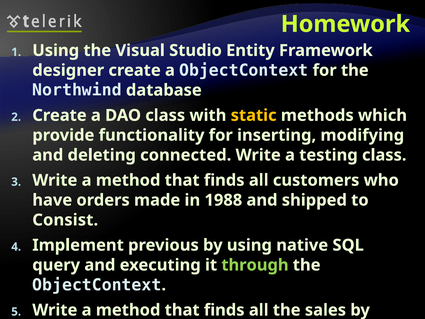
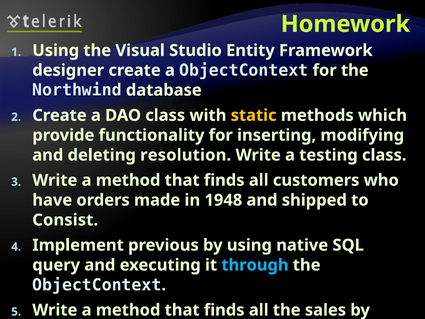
connected: connected -> resolution
1988: 1988 -> 1948
through colour: light green -> light blue
